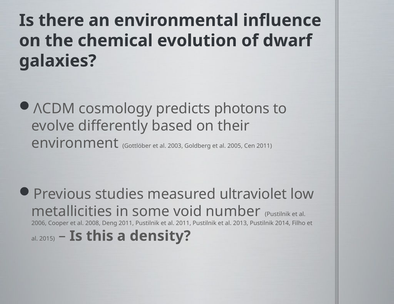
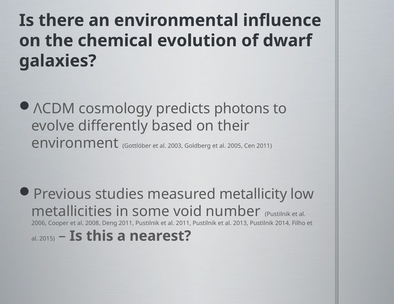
ultraviolet: ultraviolet -> metallicity
density: density -> nearest
